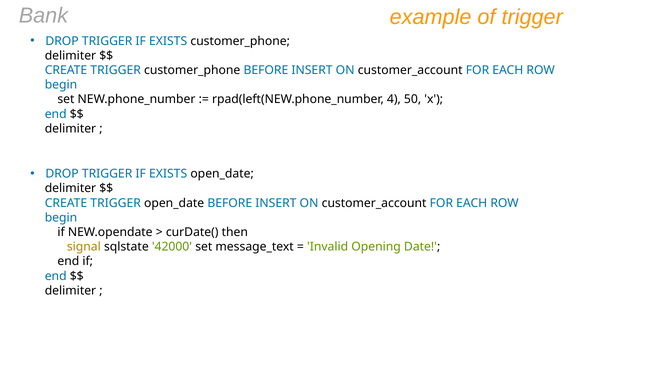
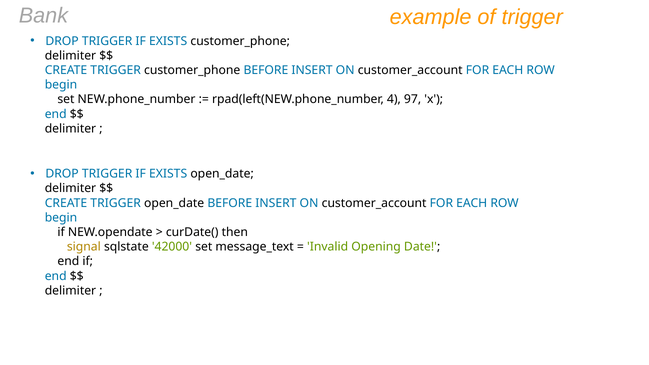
50: 50 -> 97
